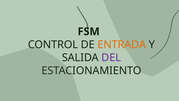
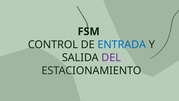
ENTRADA colour: orange -> blue
